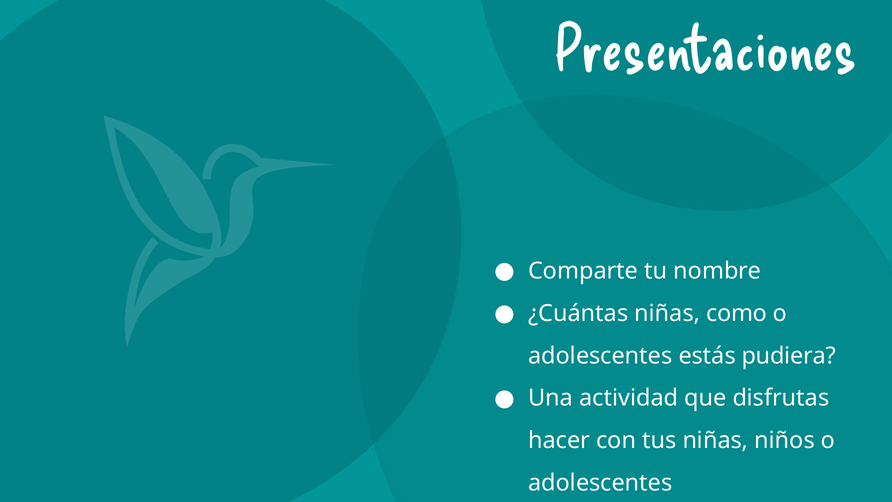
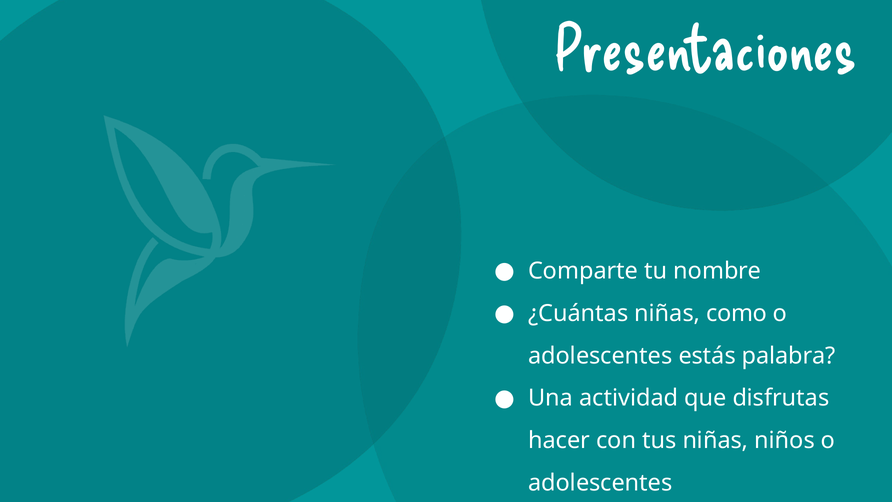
pudiera: pudiera -> palabra
